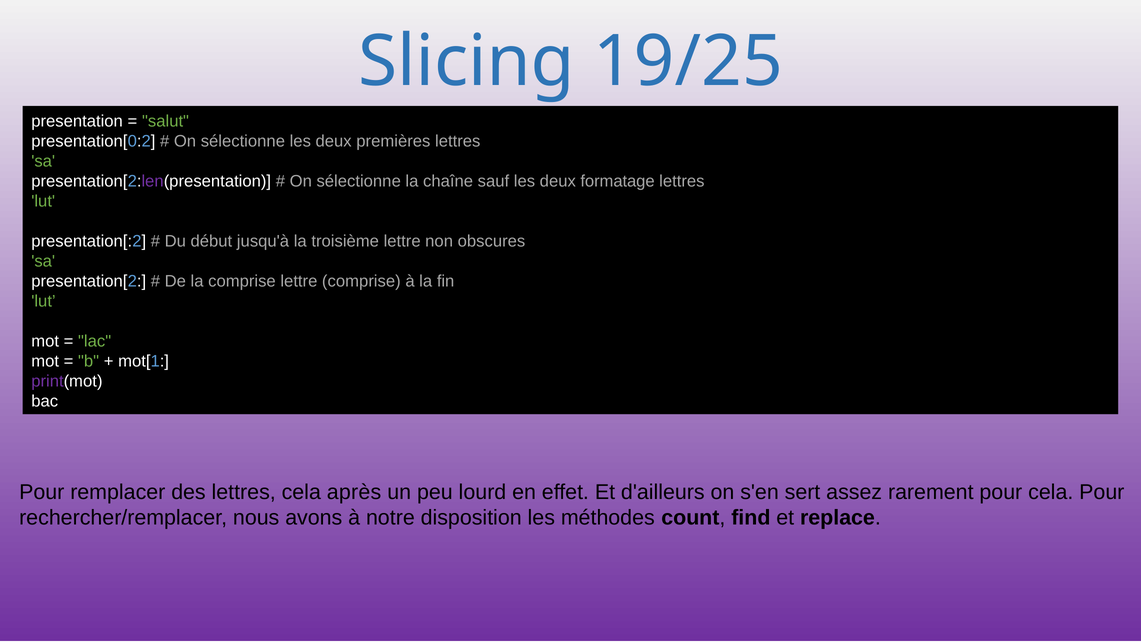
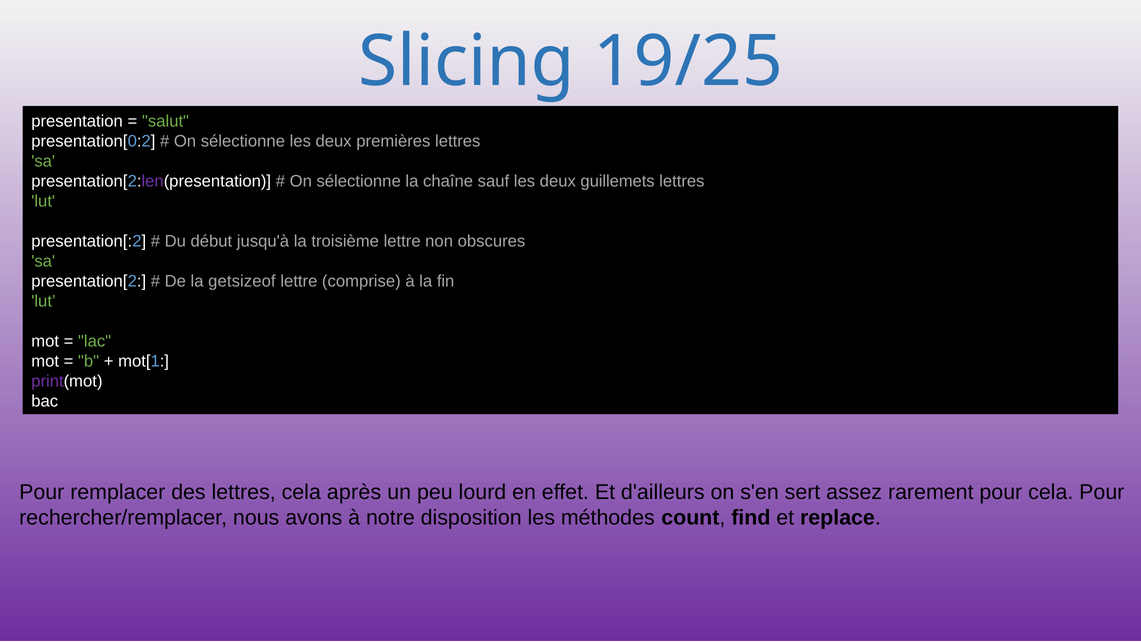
formatage: formatage -> guillemets
la comprise: comprise -> getsizeof
